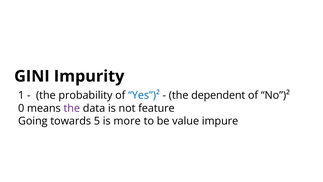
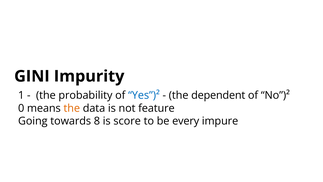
the at (72, 108) colour: purple -> orange
5: 5 -> 8
more: more -> score
value: value -> every
